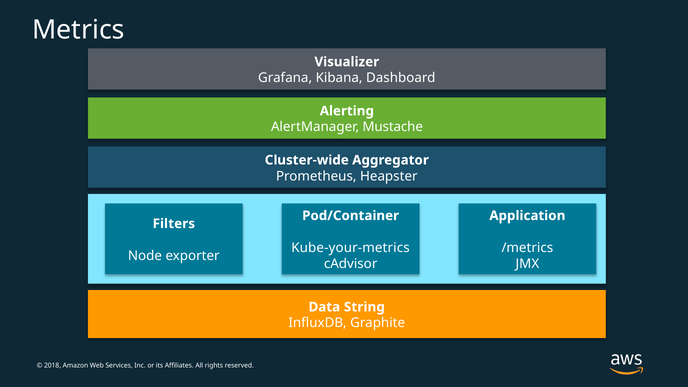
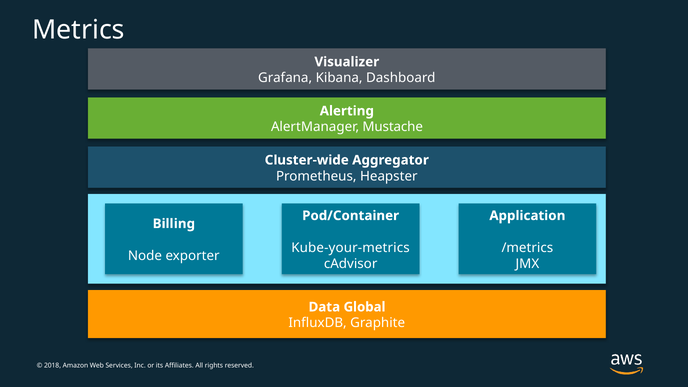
Filters: Filters -> Billing
String: String -> Global
